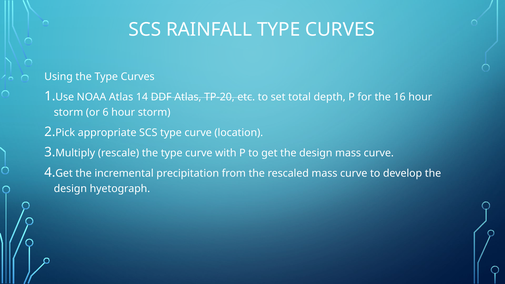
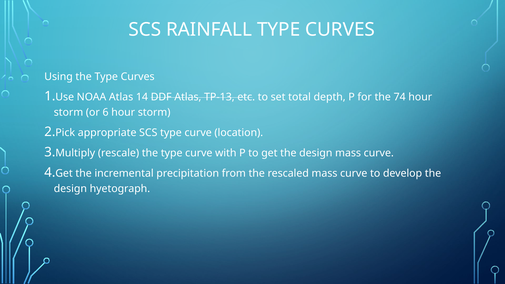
TP-20: TP-20 -> TP-13
16: 16 -> 74
